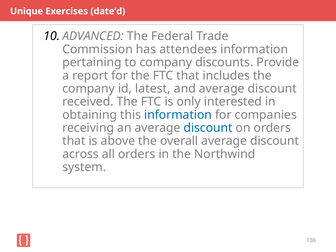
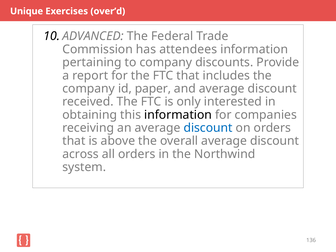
date’d: date’d -> over’d
latest: latest -> paper
information at (178, 115) colour: blue -> black
